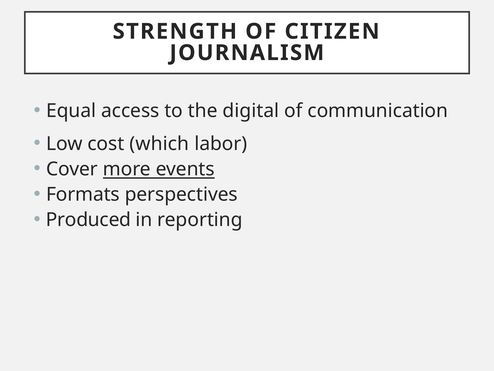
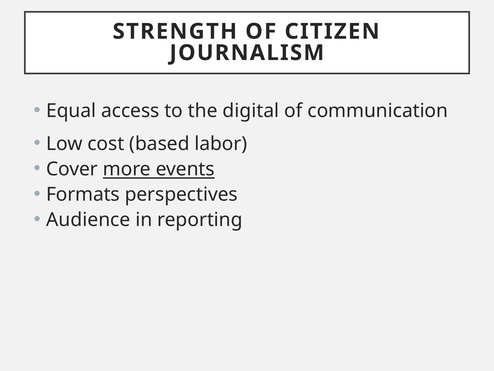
which: which -> based
Produced: Produced -> Audience
